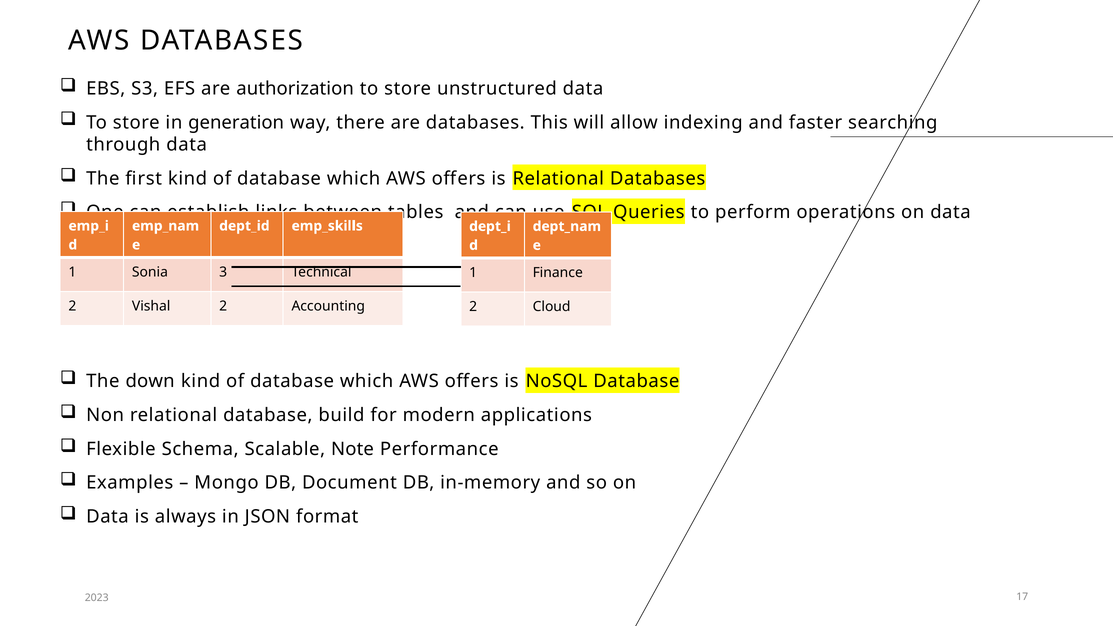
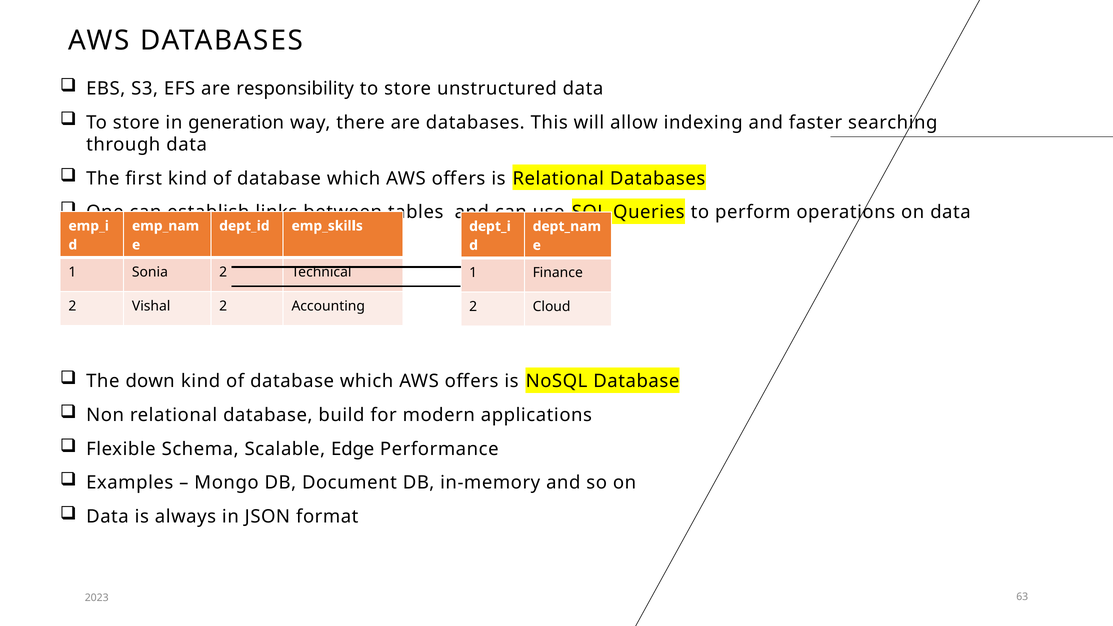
authorization: authorization -> responsibility
Sonia 3: 3 -> 2
Note: Note -> Edge
17: 17 -> 63
